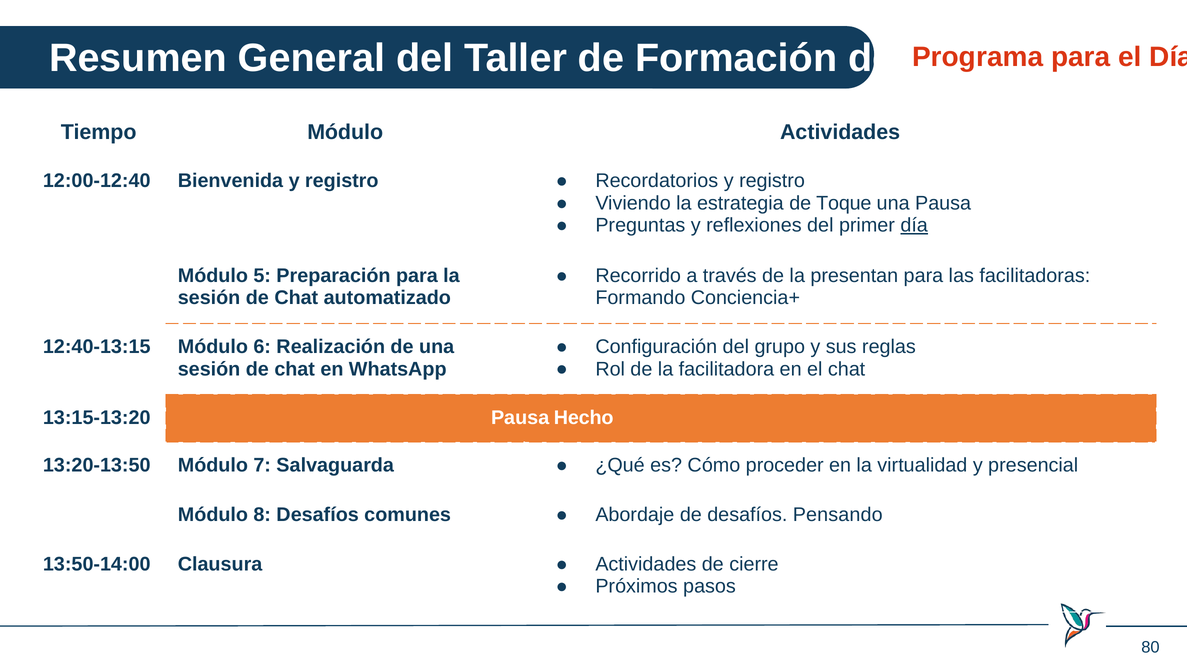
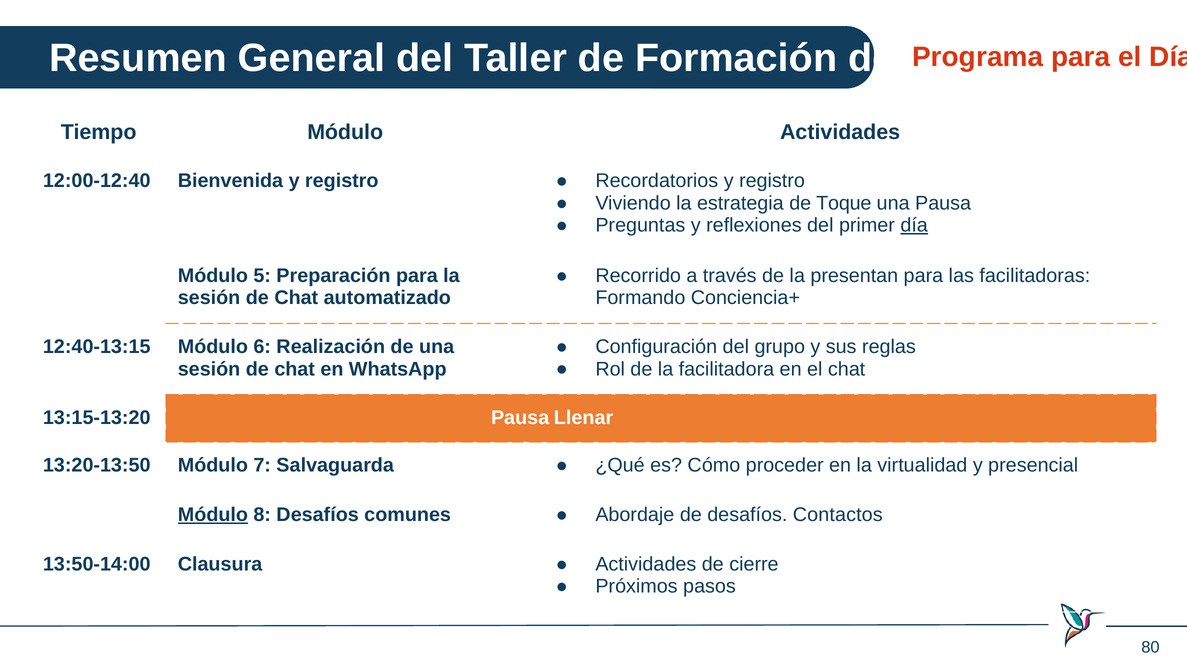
Hecho: Hecho -> Llenar
Módulo at (213, 515) underline: none -> present
Pensando: Pensando -> Contactos
